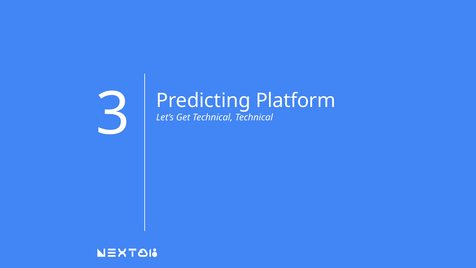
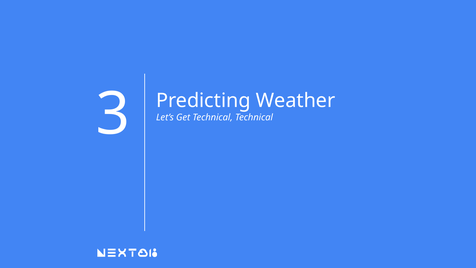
Platform: Platform -> Weather
